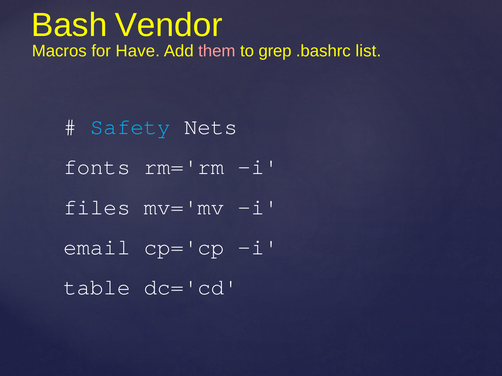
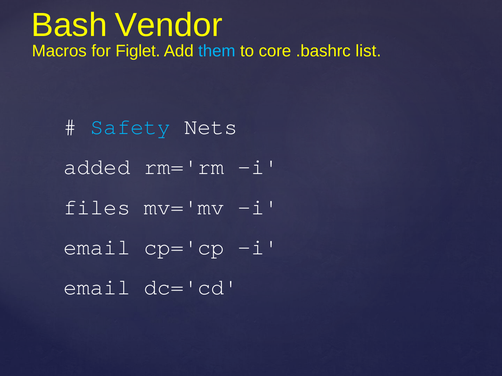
Have: Have -> Figlet
them colour: pink -> light blue
grep: grep -> core
fonts: fonts -> added
table at (97, 288): table -> email
